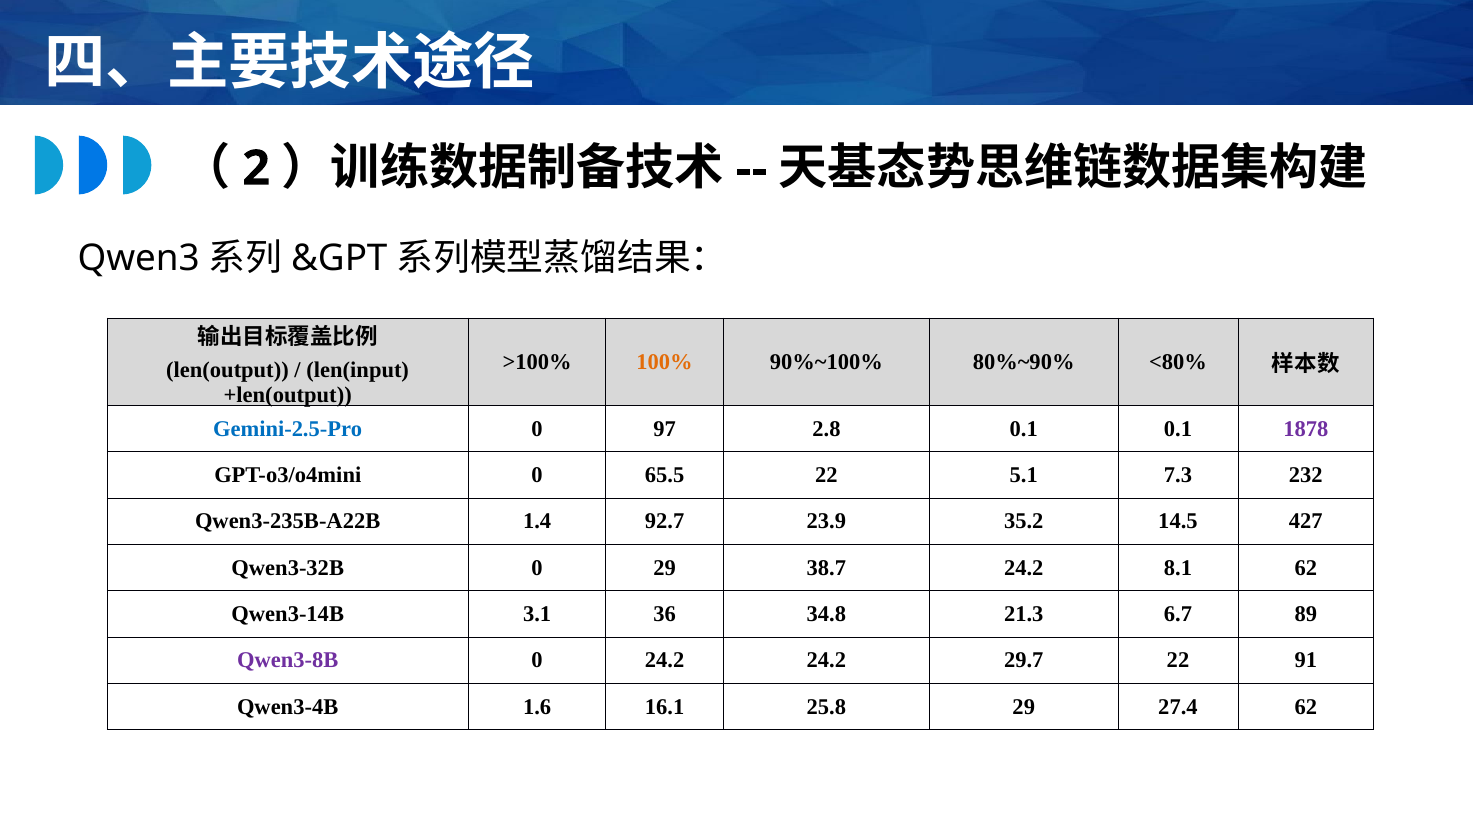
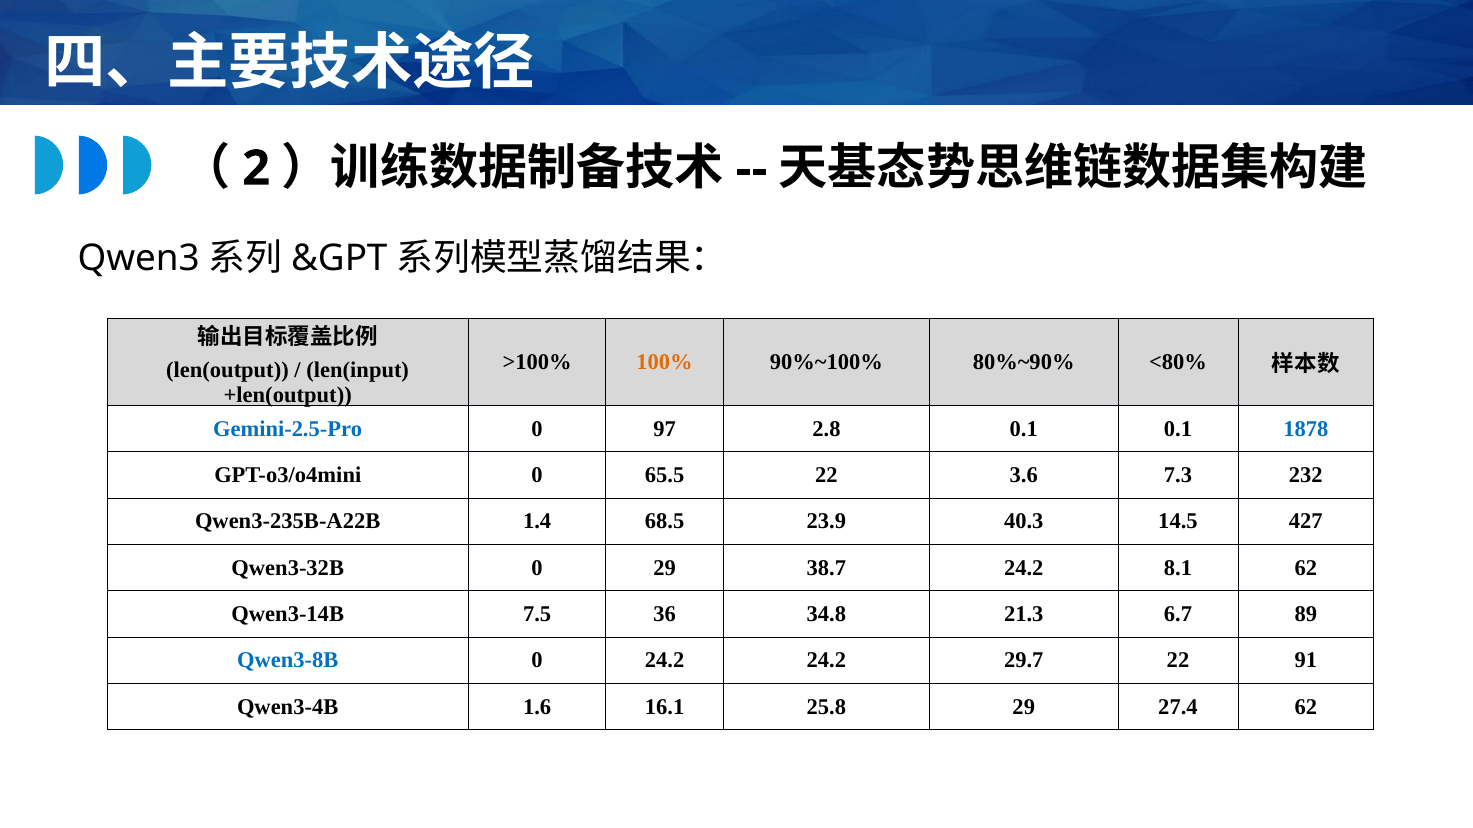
1878 colour: purple -> blue
5.1: 5.1 -> 3.6
92.7: 92.7 -> 68.5
35.2: 35.2 -> 40.3
3.1: 3.1 -> 7.5
Qwen3-8B colour: purple -> blue
